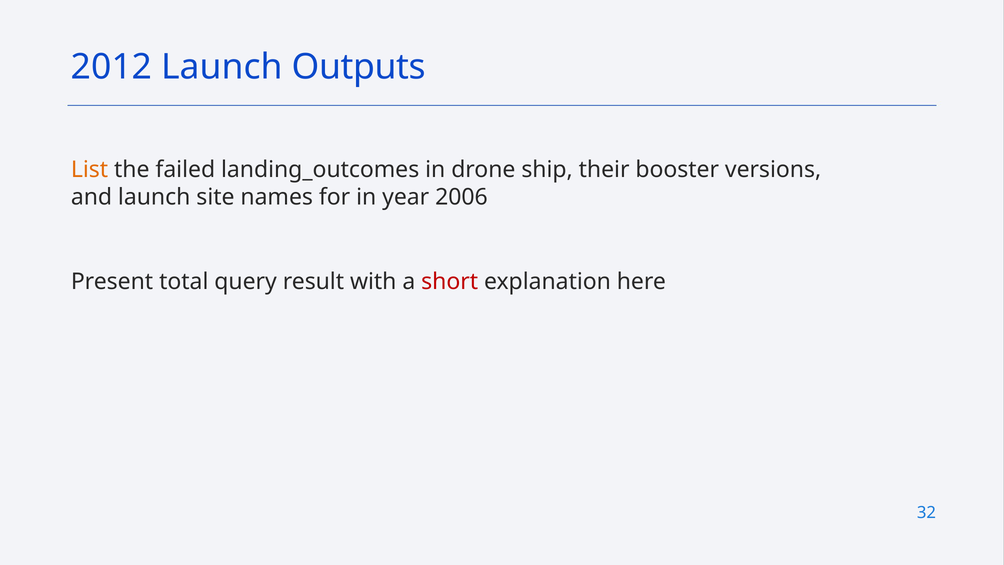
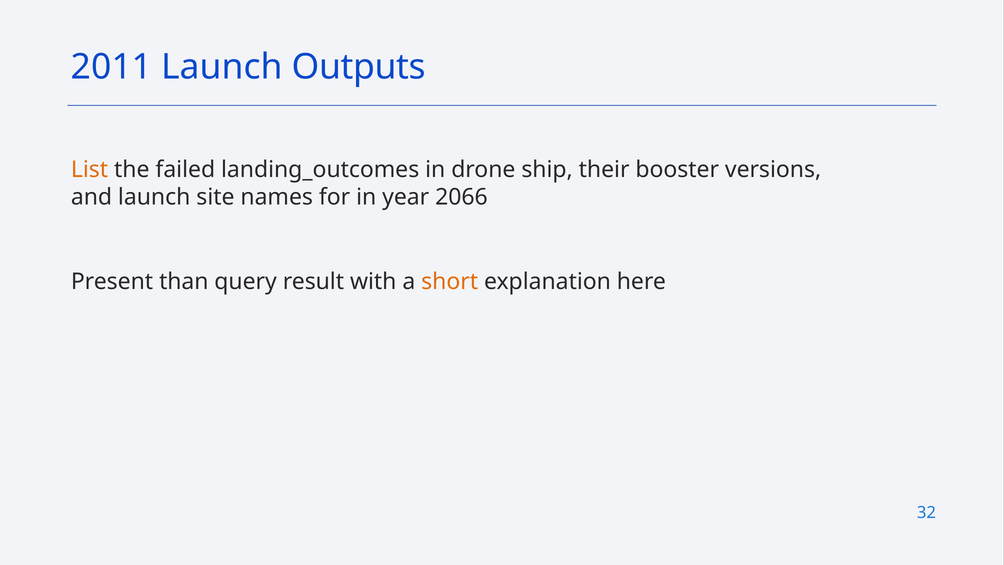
2012: 2012 -> 2011
2006: 2006 -> 2066
total: total -> than
short colour: red -> orange
